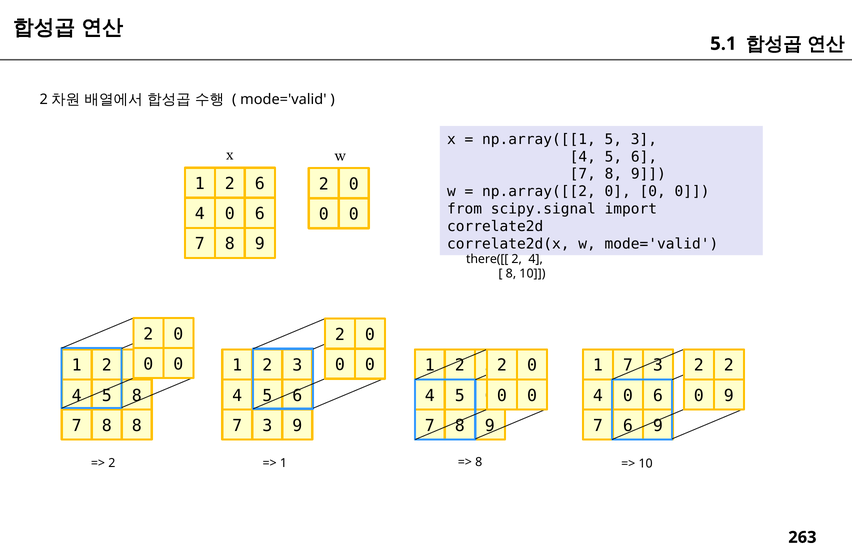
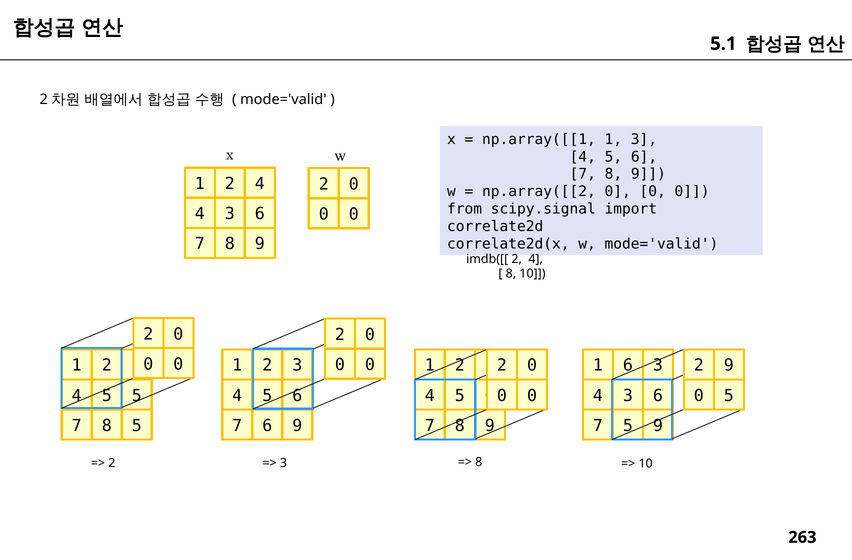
np.array([[1 5: 5 -> 1
6 at (260, 184): 6 -> 4
0 at (230, 214): 0 -> 3
there([[: there([[ -> imdb([[
1 7: 7 -> 6
2 2: 2 -> 9
5 8: 8 -> 5
0 at (628, 395): 0 -> 3
0 9: 9 -> 5
8 8: 8 -> 5
3 at (267, 425): 3 -> 6
7 6: 6 -> 5
1 at (283, 463): 1 -> 3
